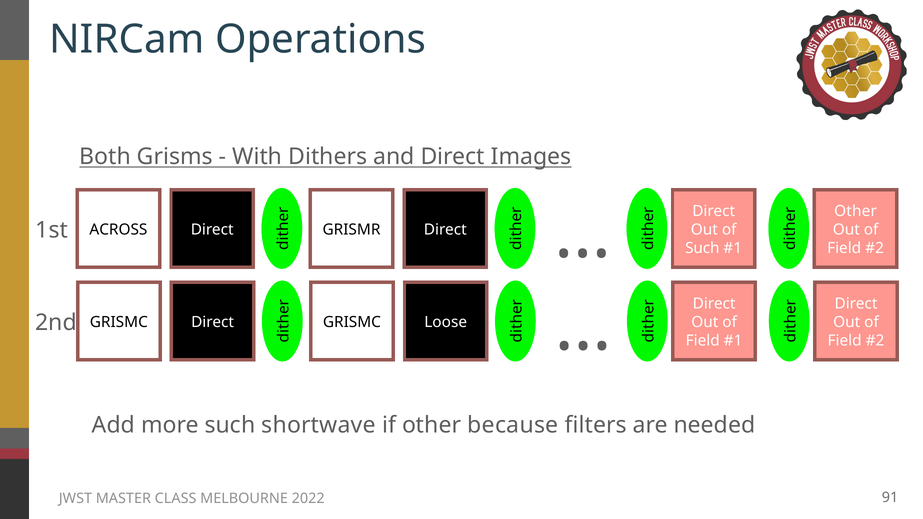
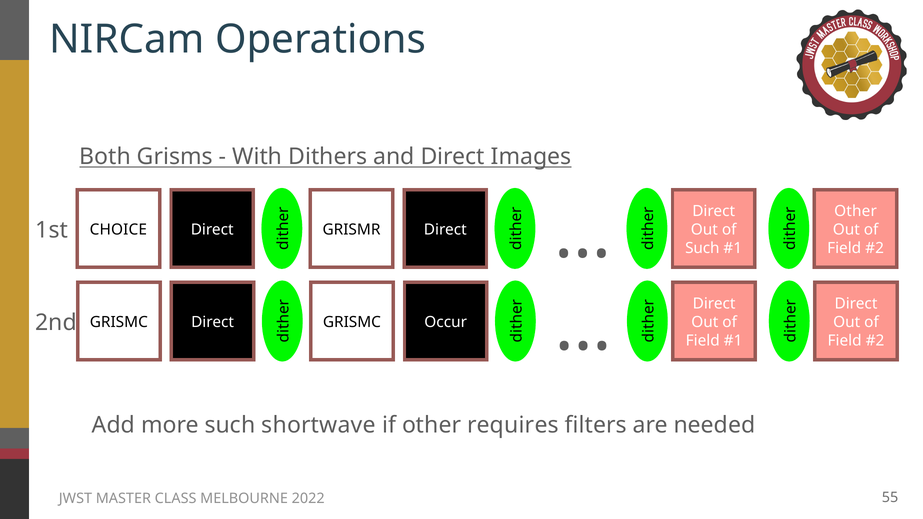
ACROSS: ACROSS -> CHOICE
Loose: Loose -> Occur
because: because -> requires
91: 91 -> 55
